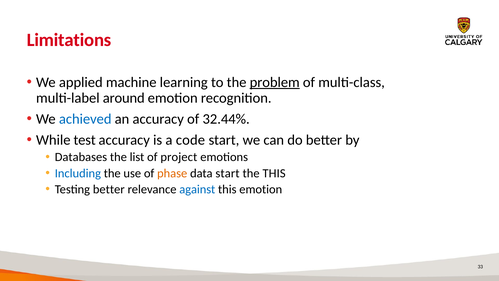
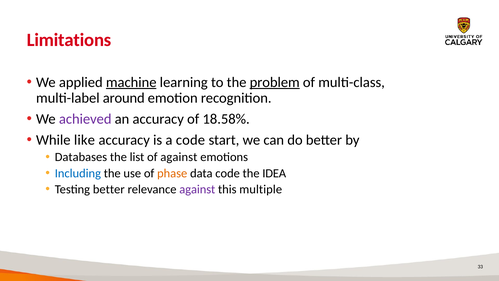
machine underline: none -> present
achieved colour: blue -> purple
32.44%: 32.44% -> 18.58%
test: test -> like
of project: project -> against
data start: start -> code
the THIS: THIS -> IDEA
against at (197, 189) colour: blue -> purple
this emotion: emotion -> multiple
